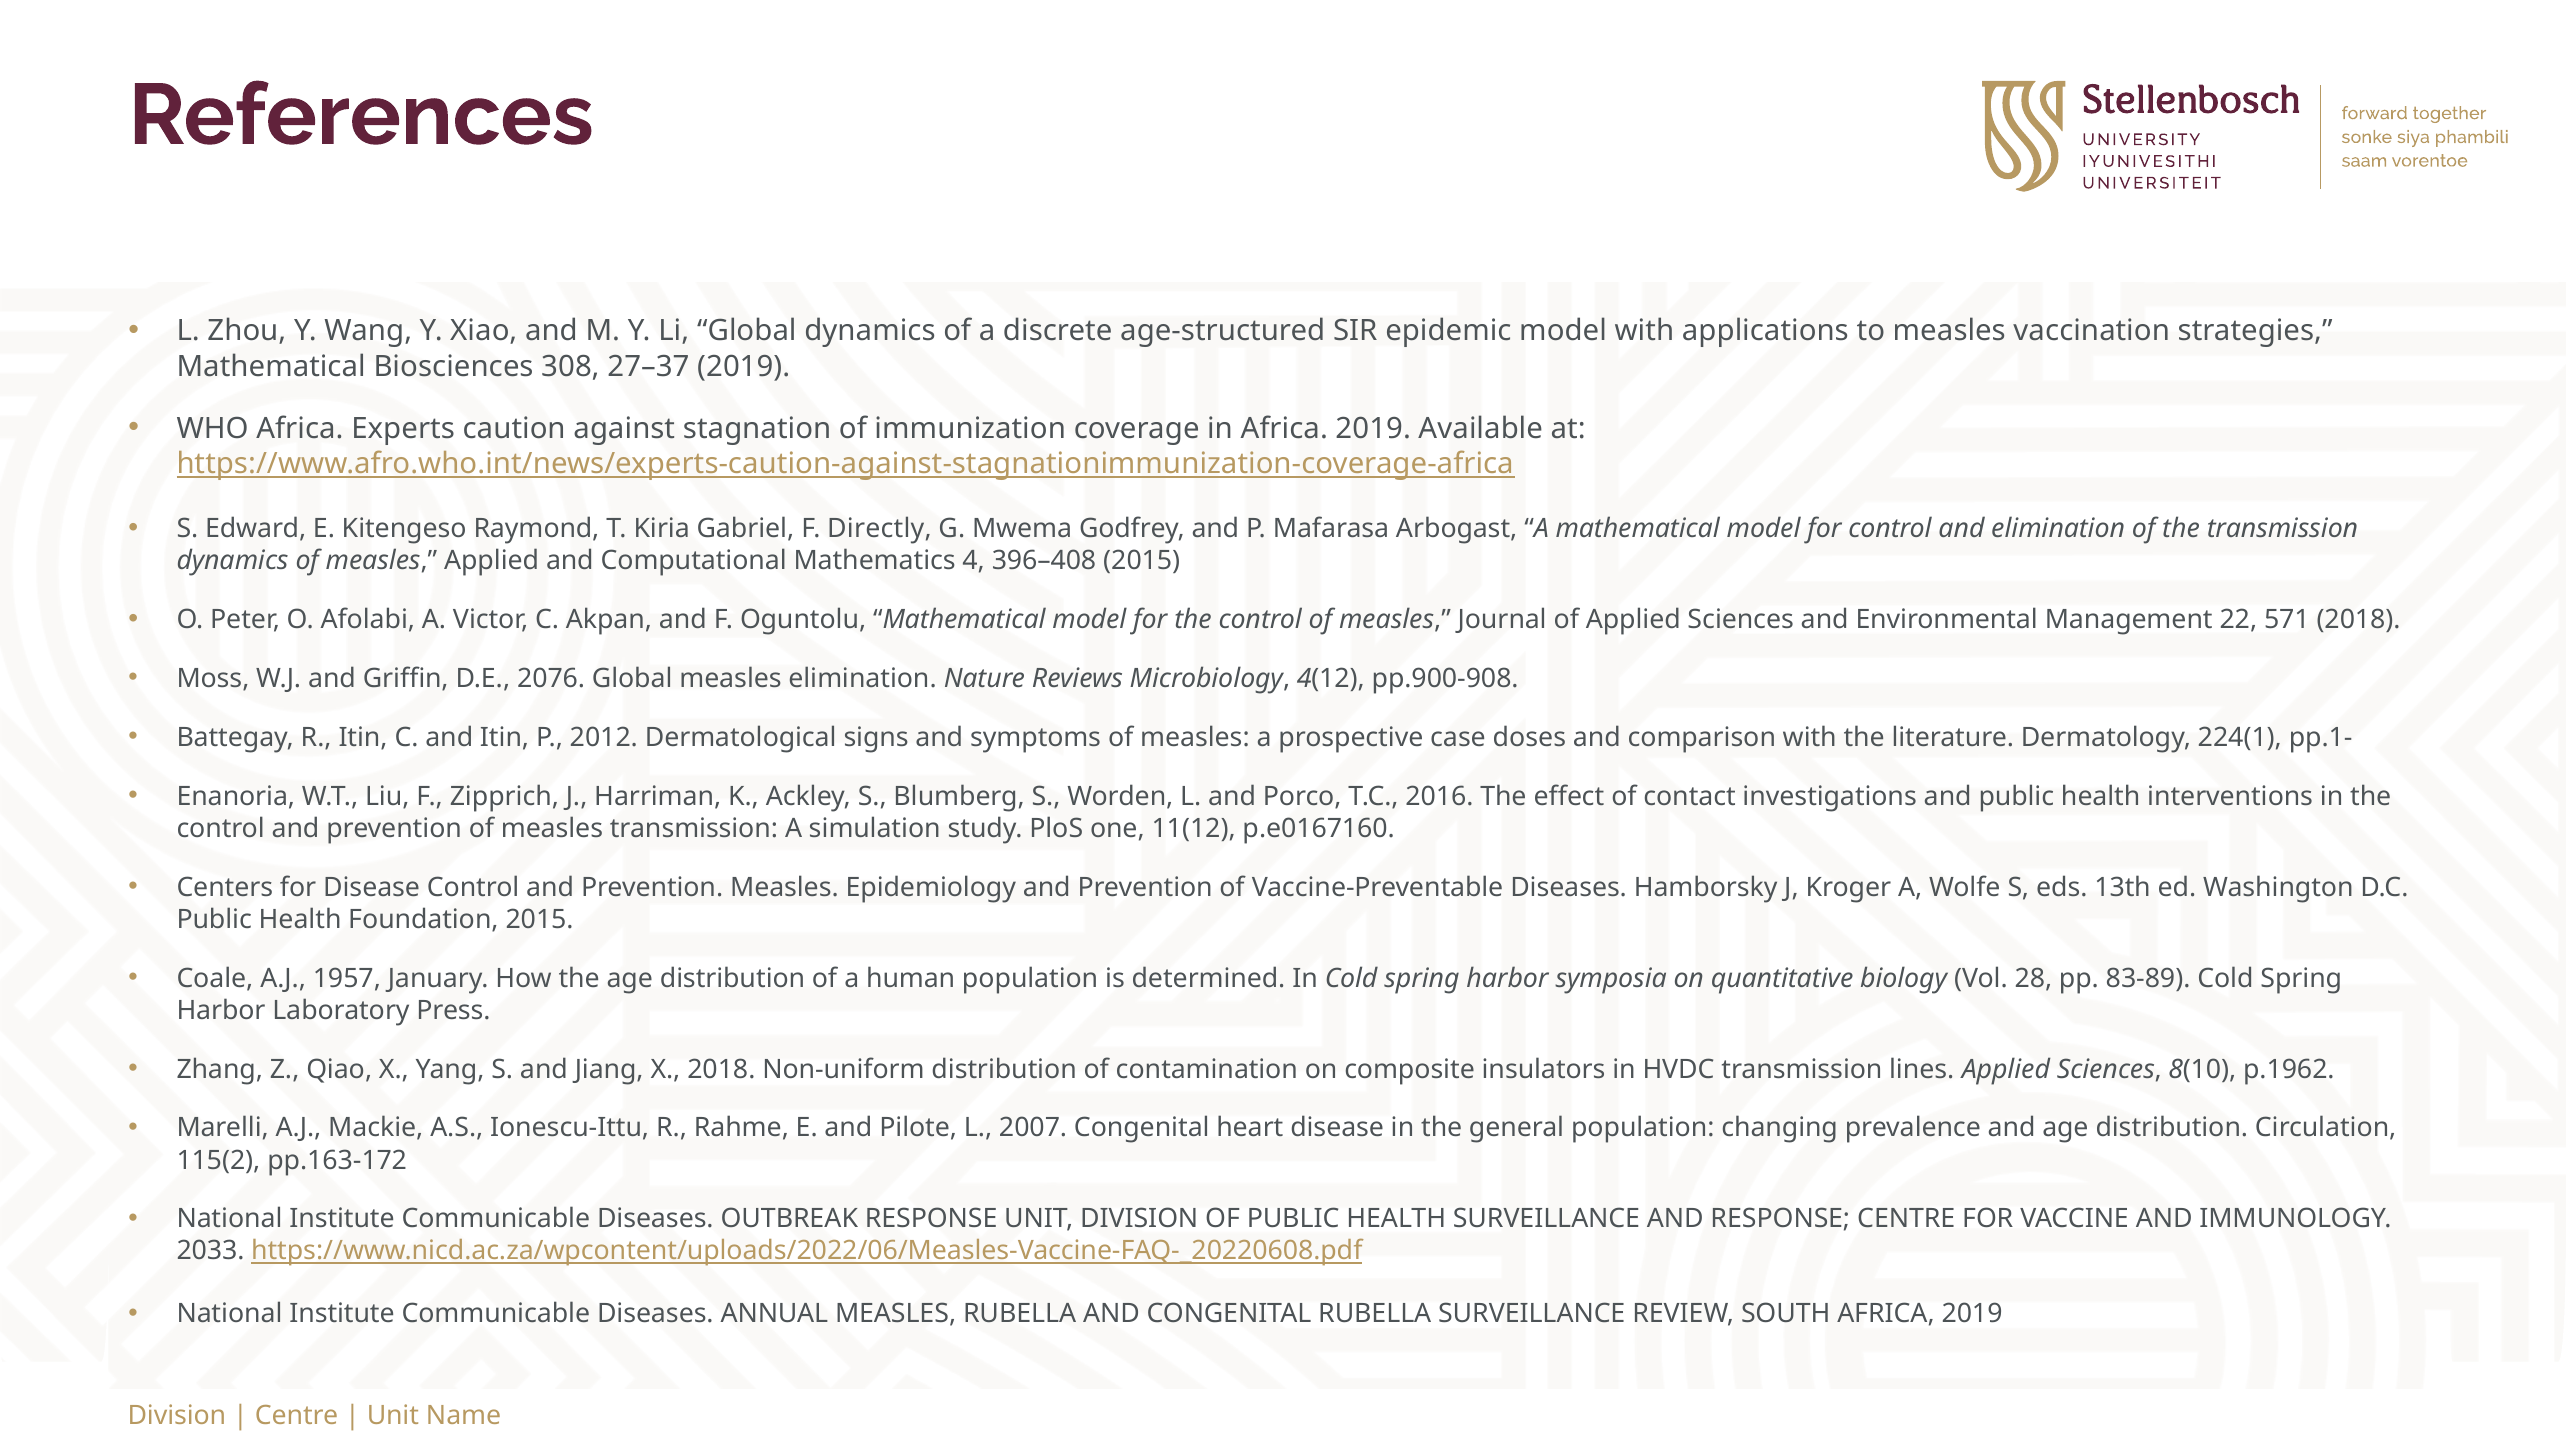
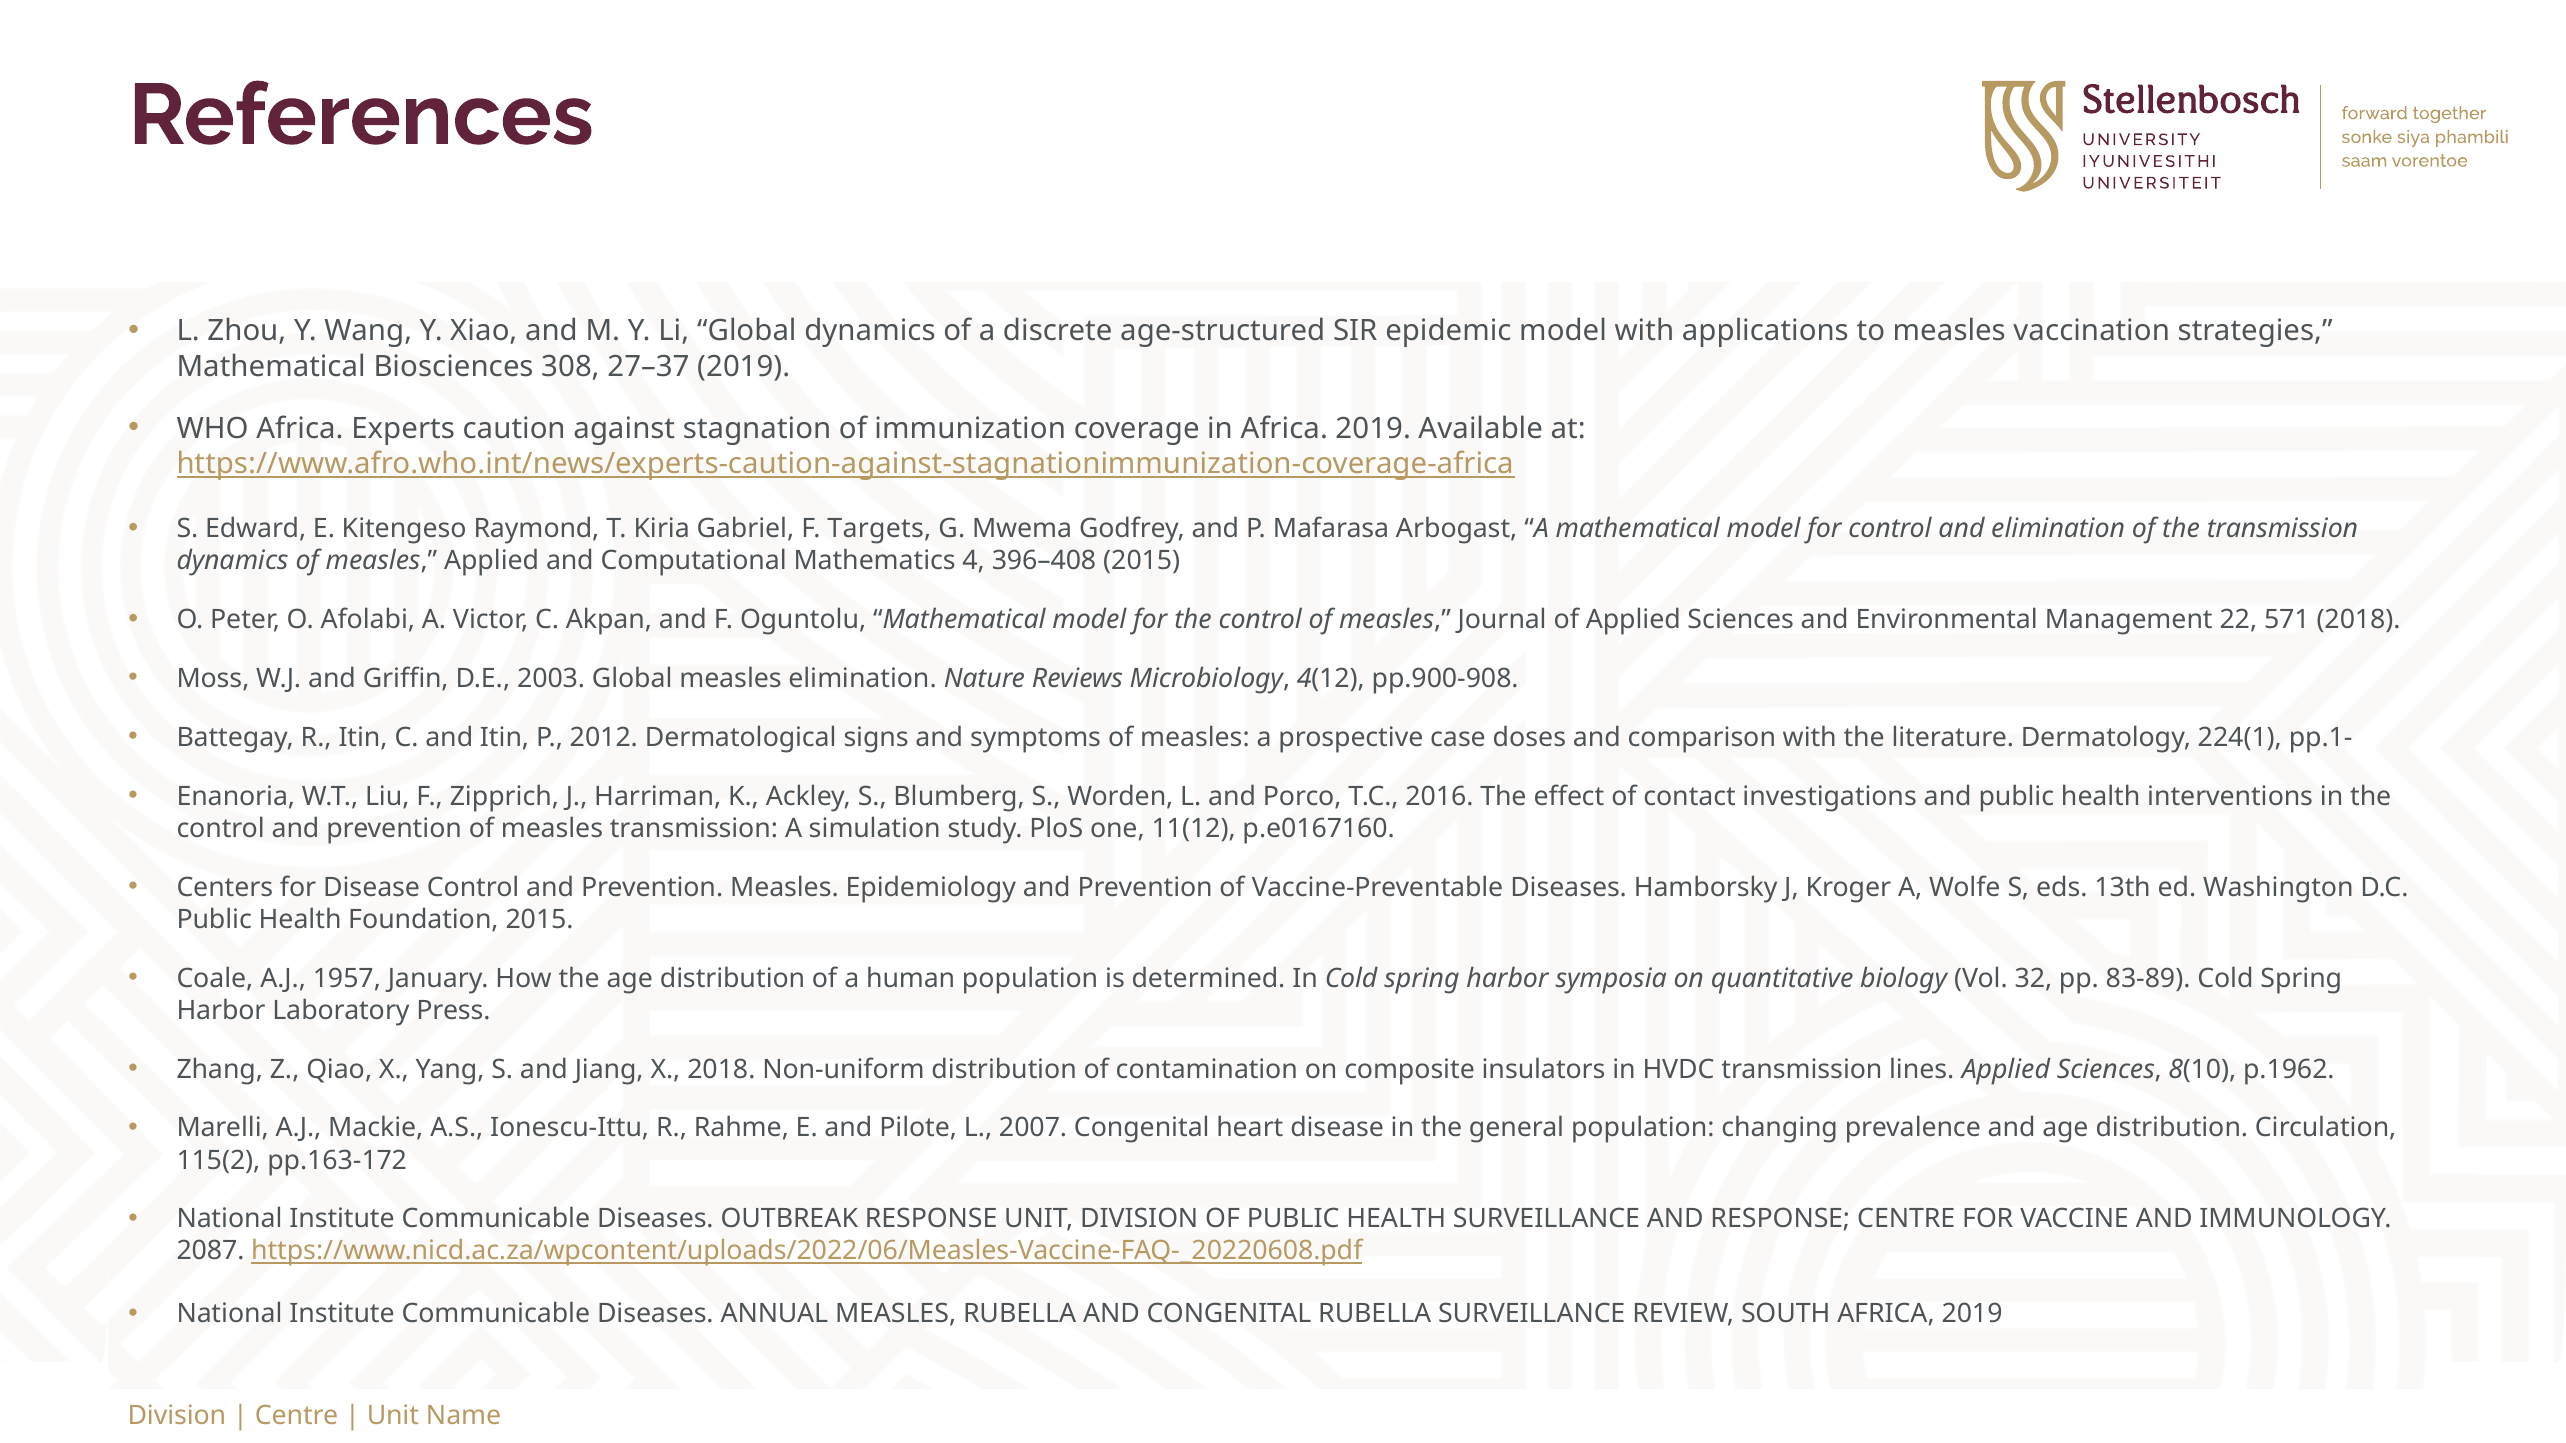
Directly: Directly -> Targets
2076: 2076 -> 2003
28: 28 -> 32
2033: 2033 -> 2087
